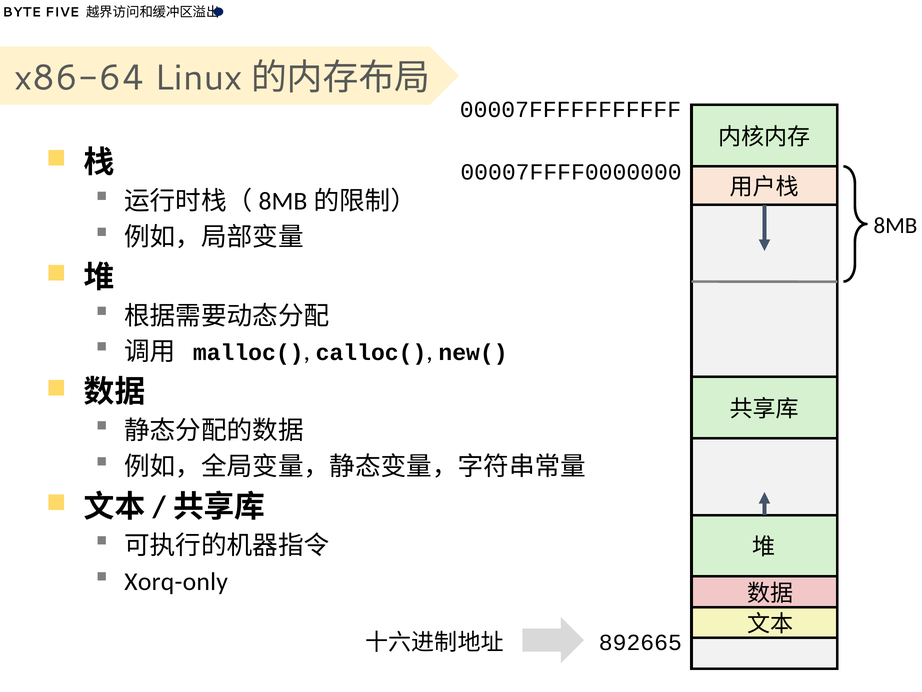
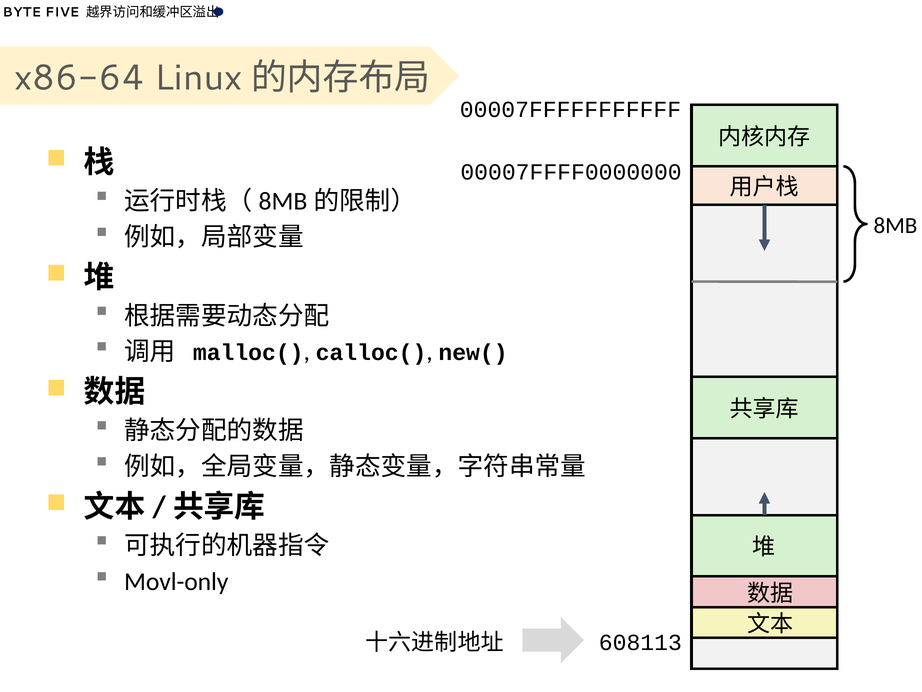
Xorq-only: Xorq-only -> Movl-only
892665: 892665 -> 608113
